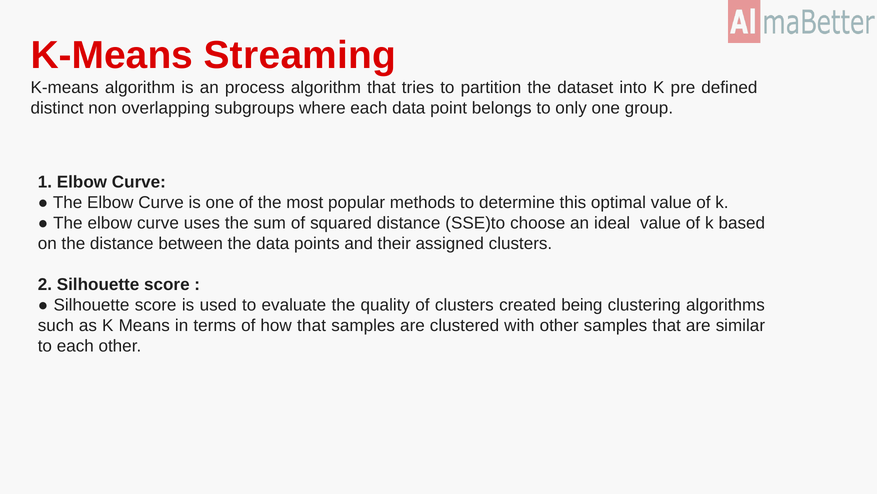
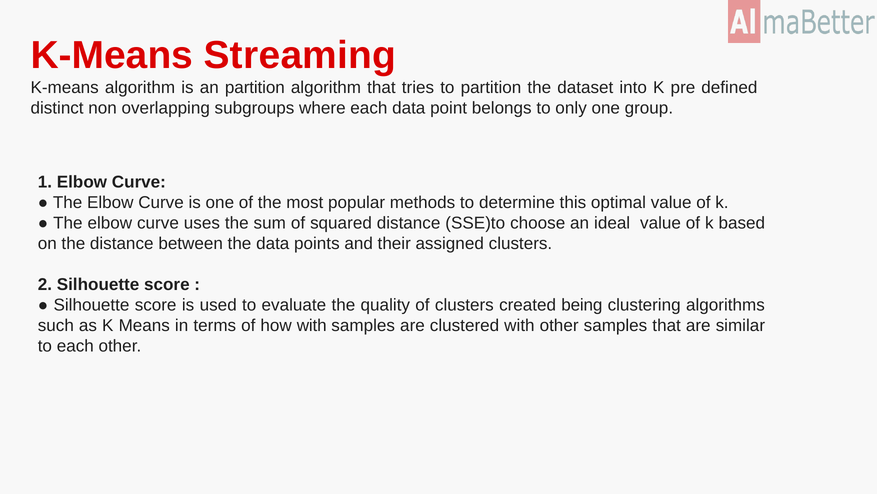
an process: process -> partition
how that: that -> with
